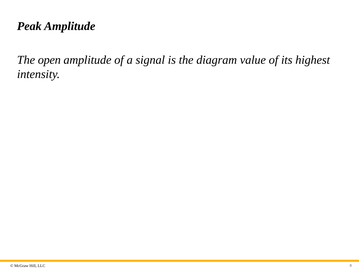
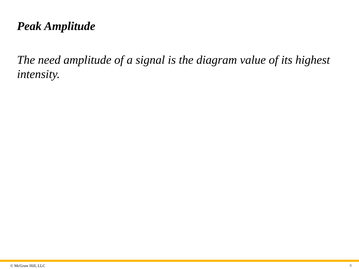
open: open -> need
